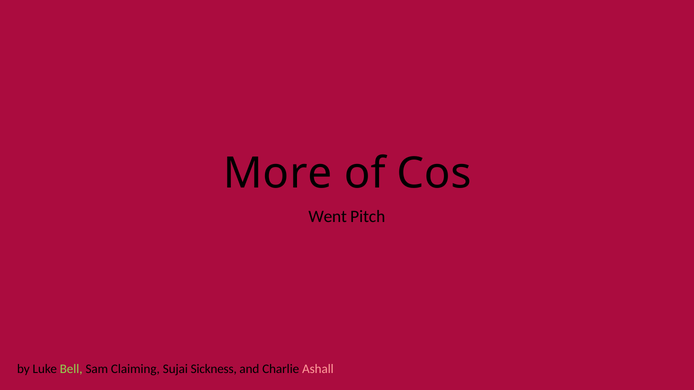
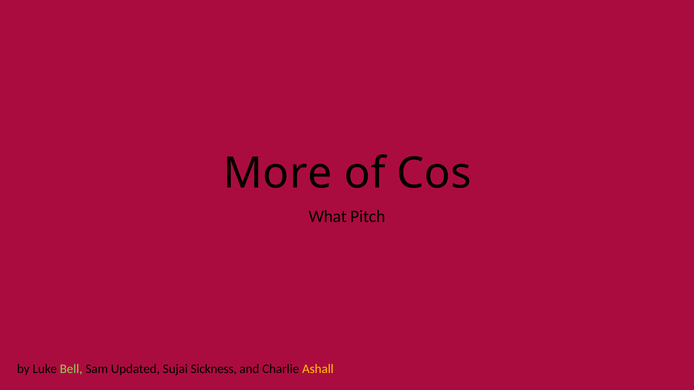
Went: Went -> What
Claiming: Claiming -> Updated
Ashall colour: pink -> yellow
